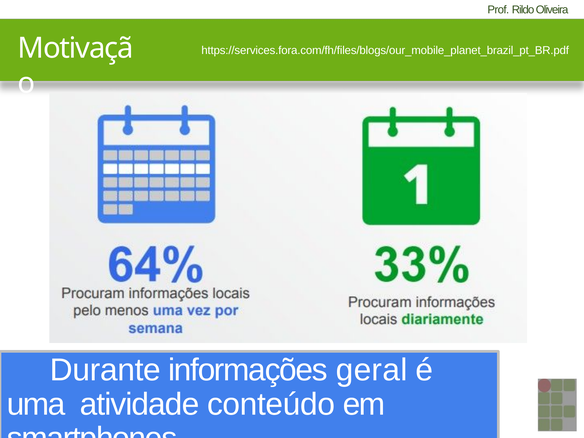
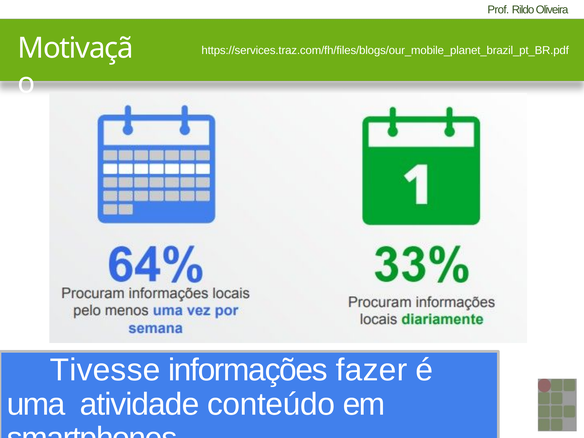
https://services.fora.com/fh/files/blogs/our_mobile_planet_brazil_pt_BR.pdf: https://services.fora.com/fh/files/blogs/our_mobile_planet_brazil_pt_BR.pdf -> https://services.traz.com/fh/files/blogs/our_mobile_planet_brazil_pt_BR.pdf
Durante: Durante -> Tivesse
geral: geral -> fazer
